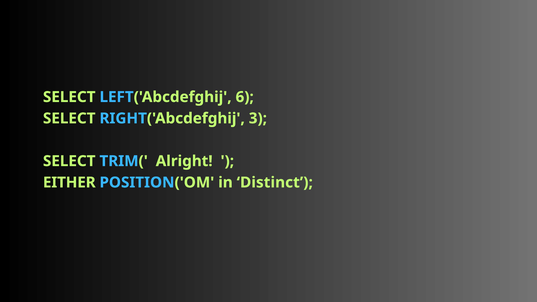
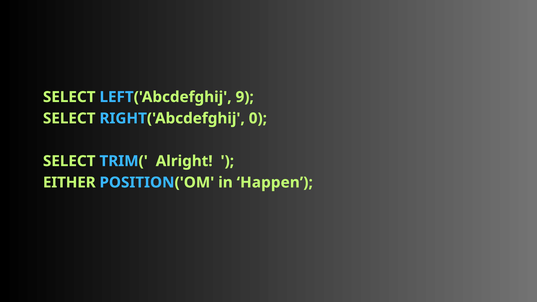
6: 6 -> 9
3: 3 -> 0
Distinct: Distinct -> Happen
